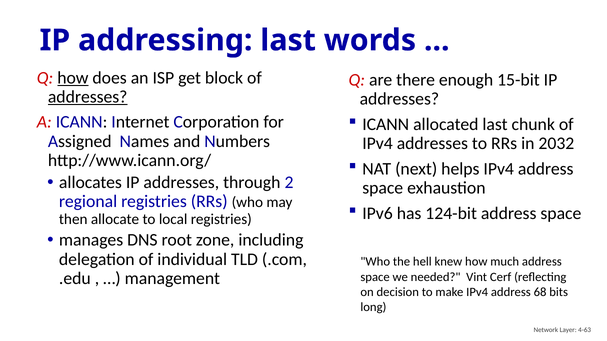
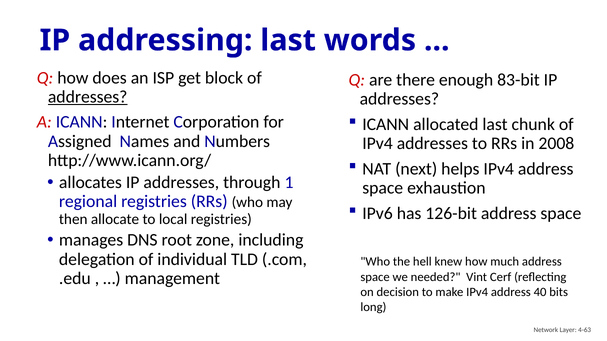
how at (73, 78) underline: present -> none
15-bit: 15-bit -> 83-bit
2032: 2032 -> 2008
2: 2 -> 1
124-bit: 124-bit -> 126-bit
68: 68 -> 40
